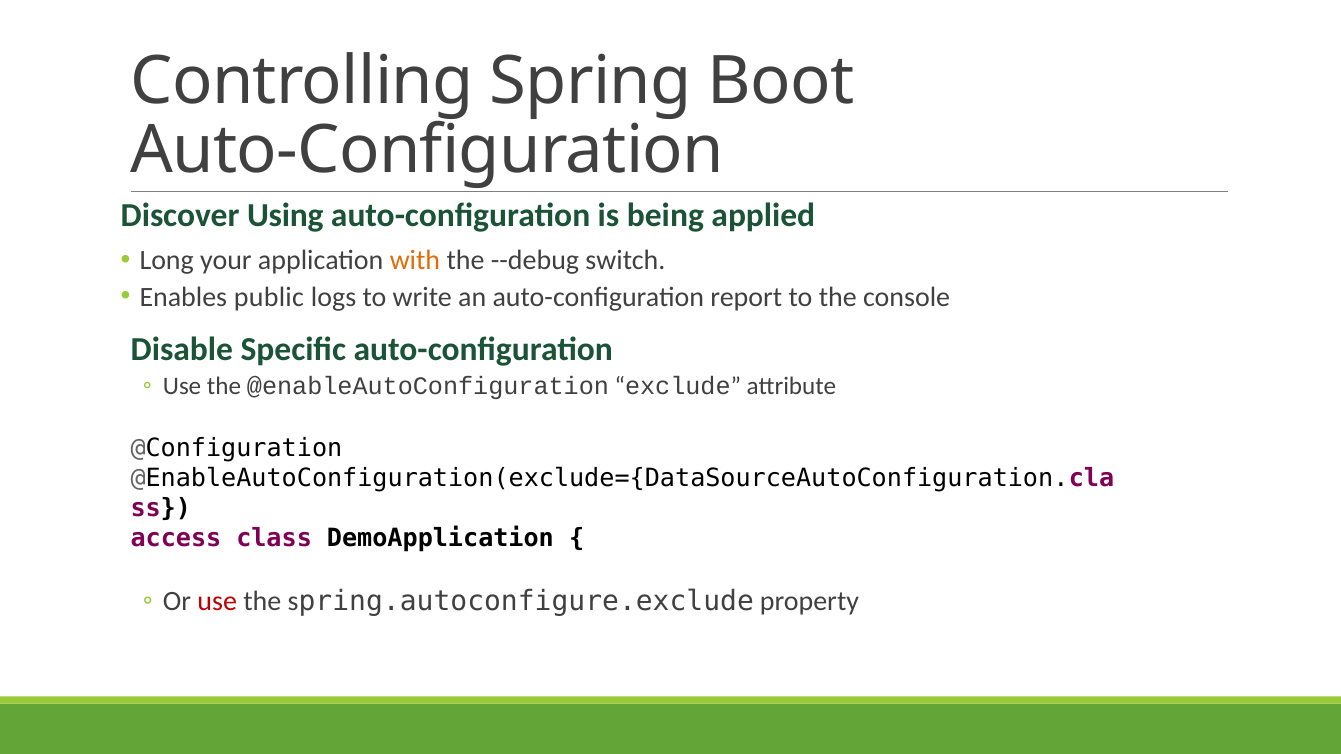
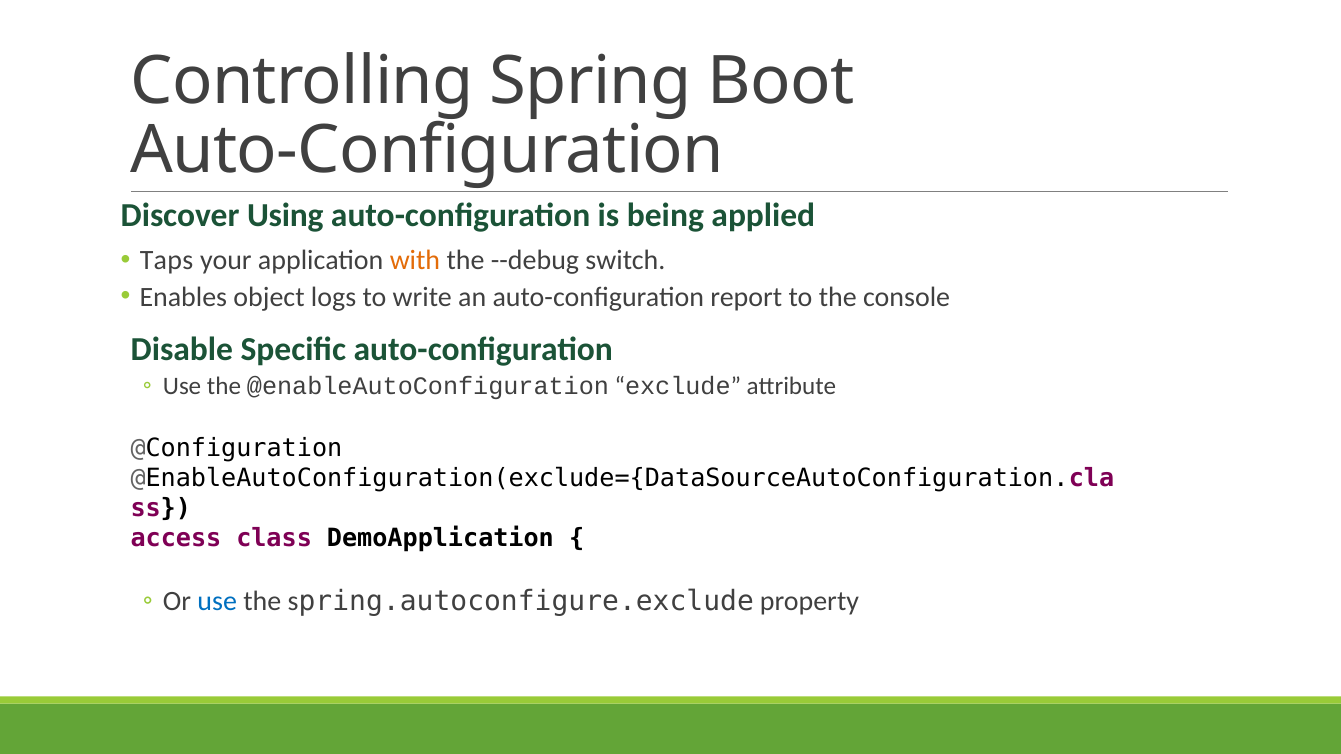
Long: Long -> Taps
public: public -> object
use at (217, 601) colour: red -> blue
